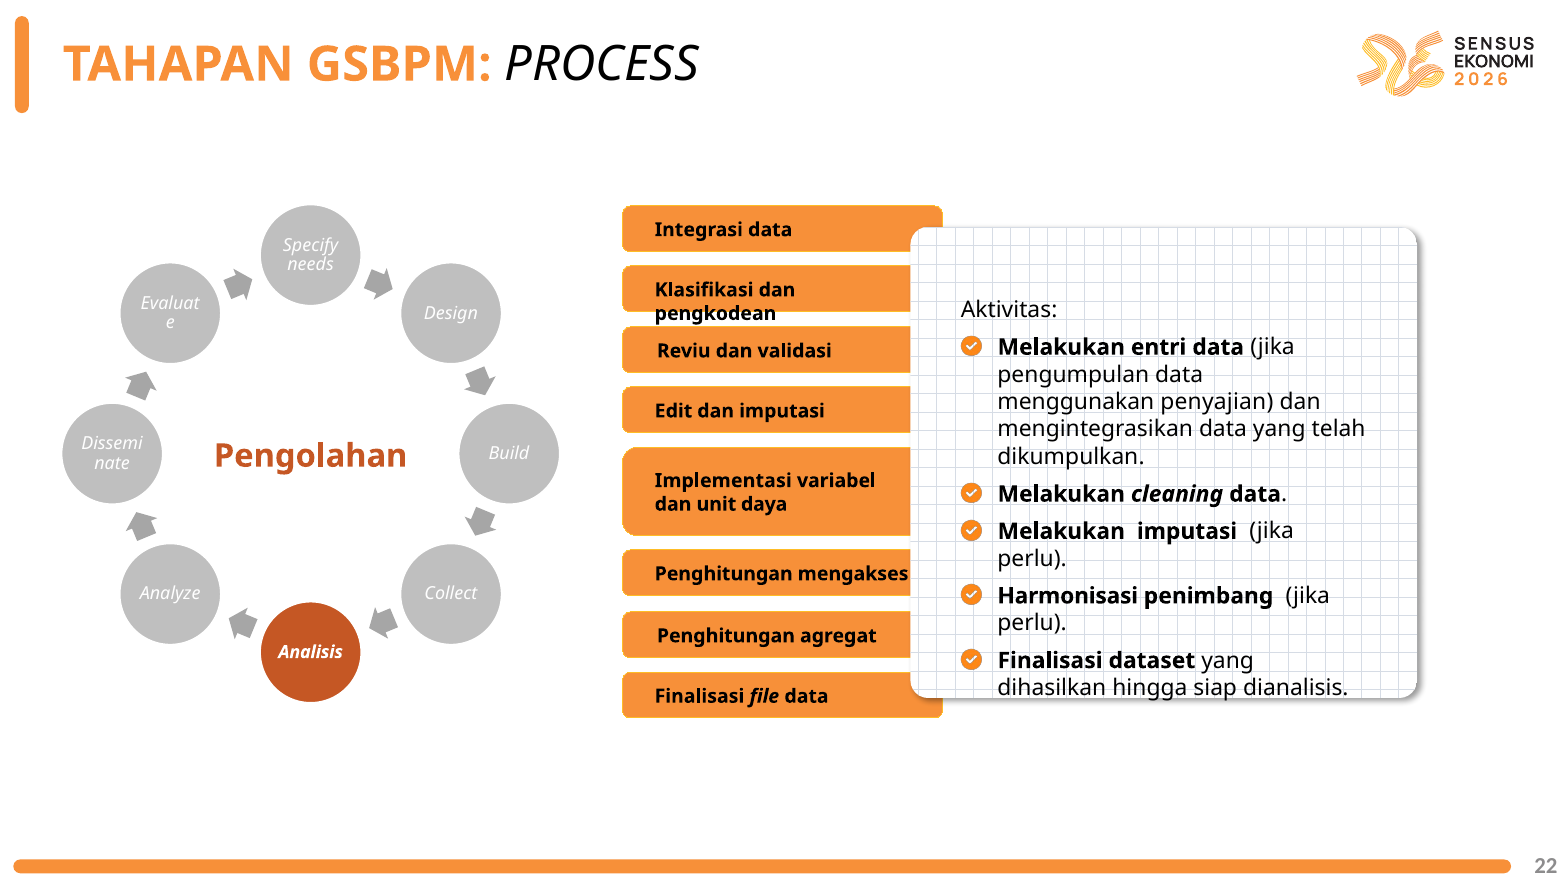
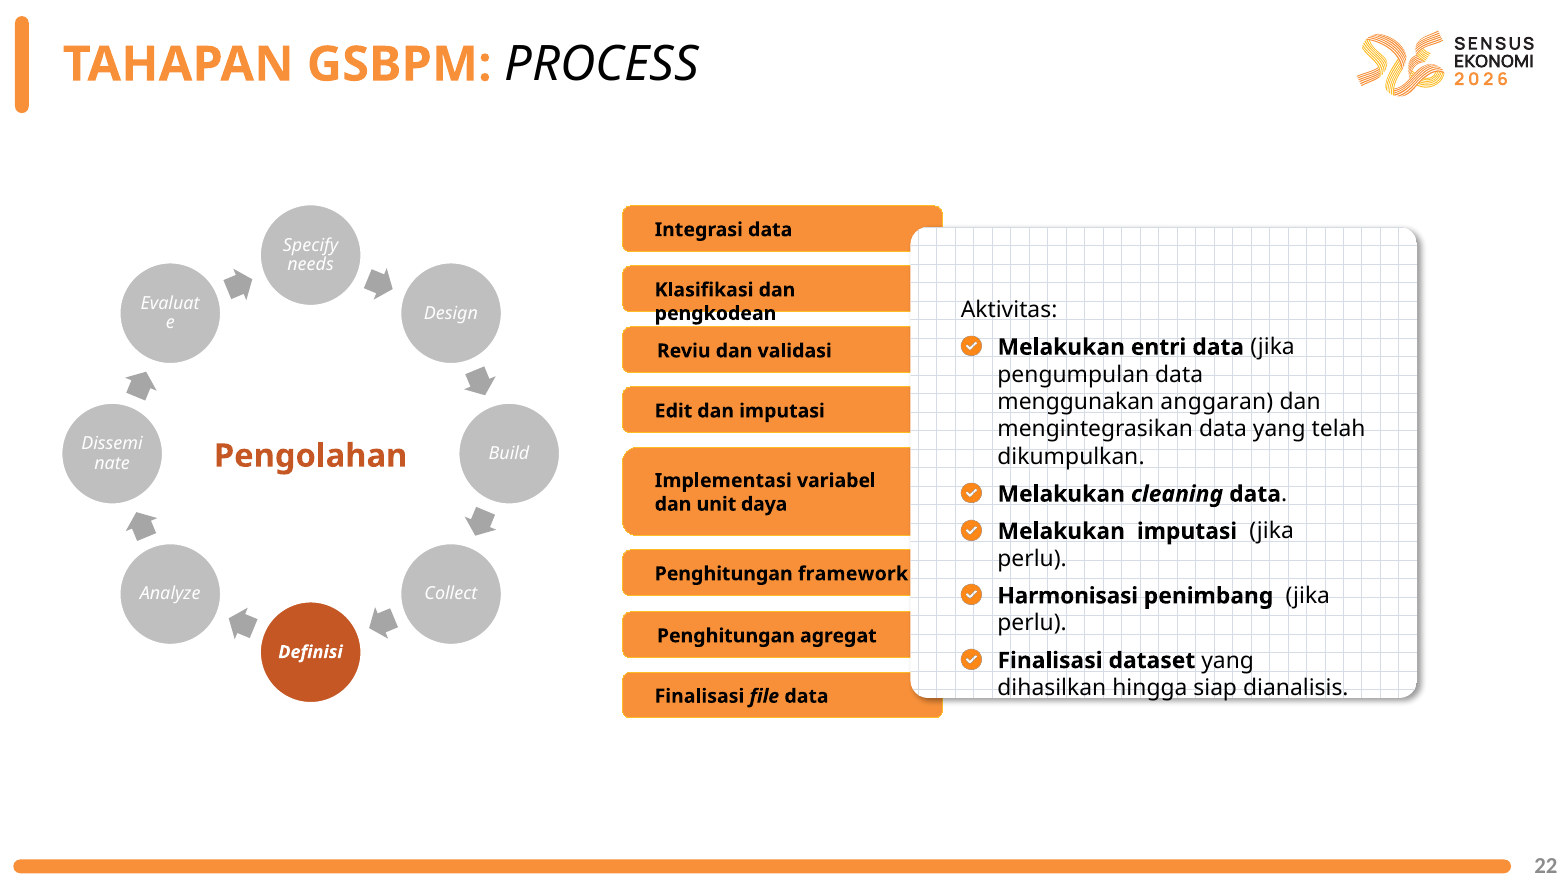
penyajian: penyajian -> anggaran
mengakses: mengakses -> framework
Analisis: Analisis -> Definisi
